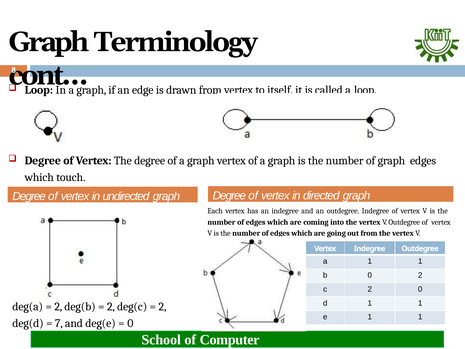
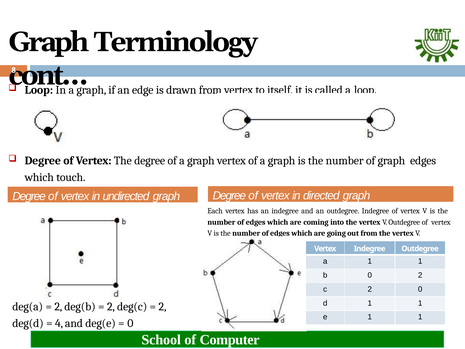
7: 7 -> 4
